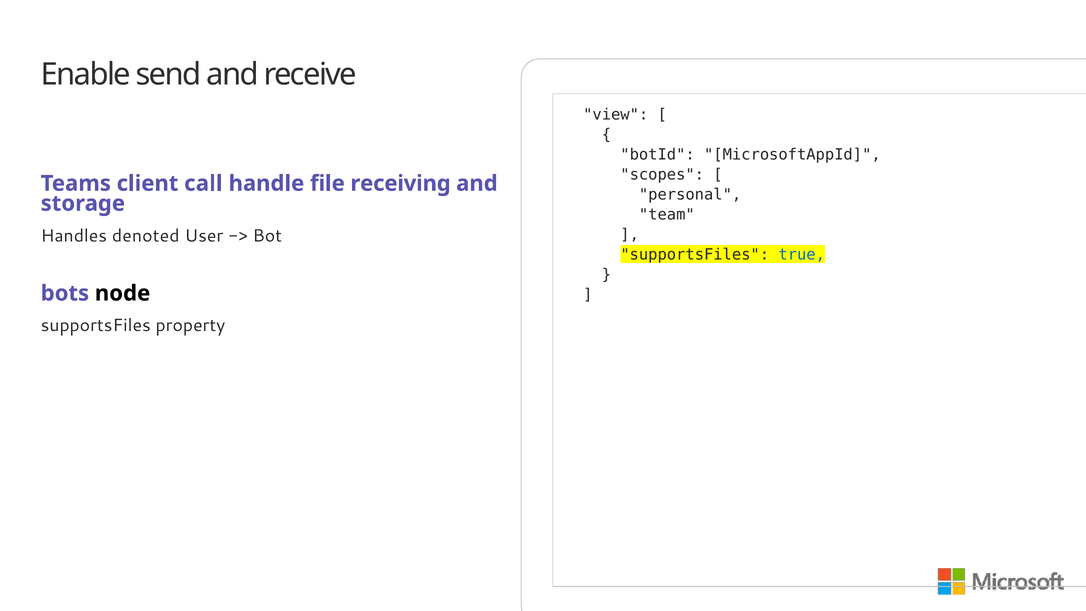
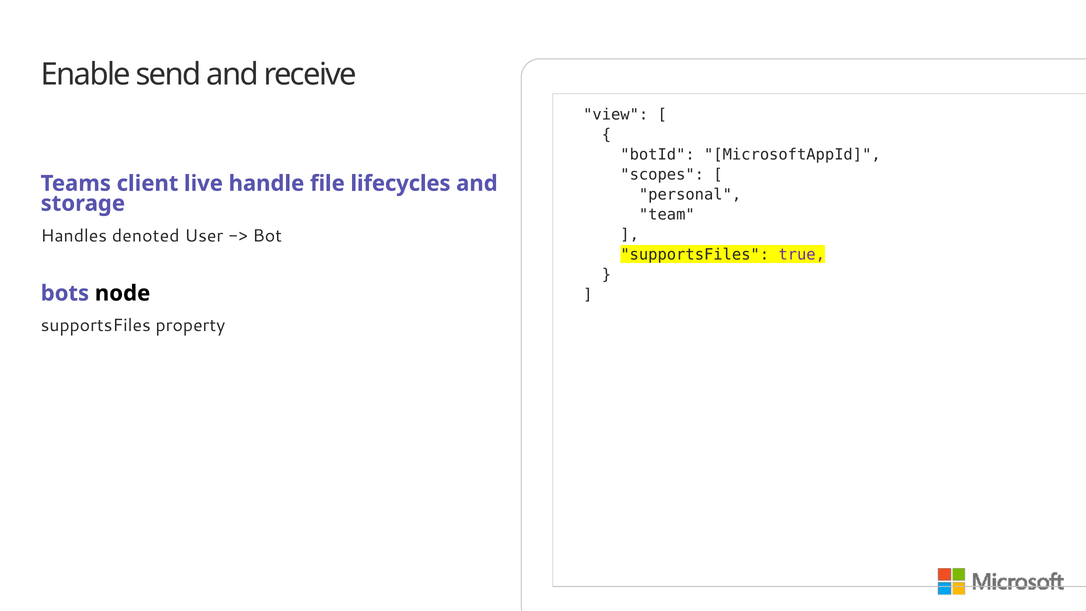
call: call -> live
receiving: receiving -> lifecycles
true colour: blue -> purple
